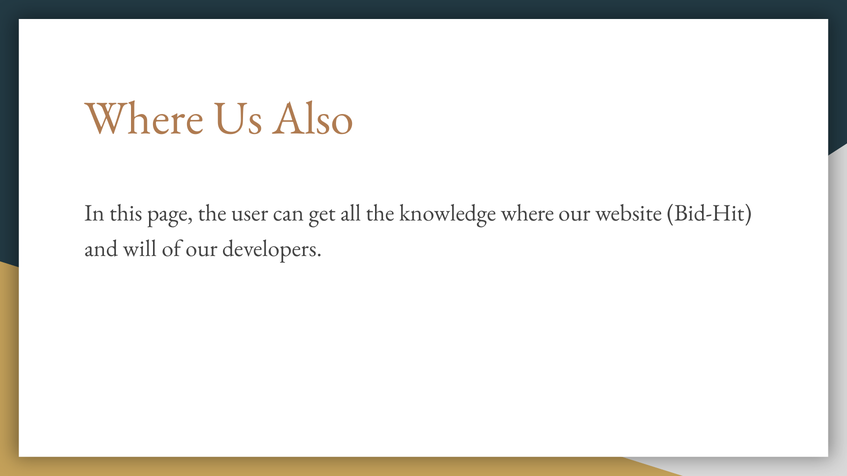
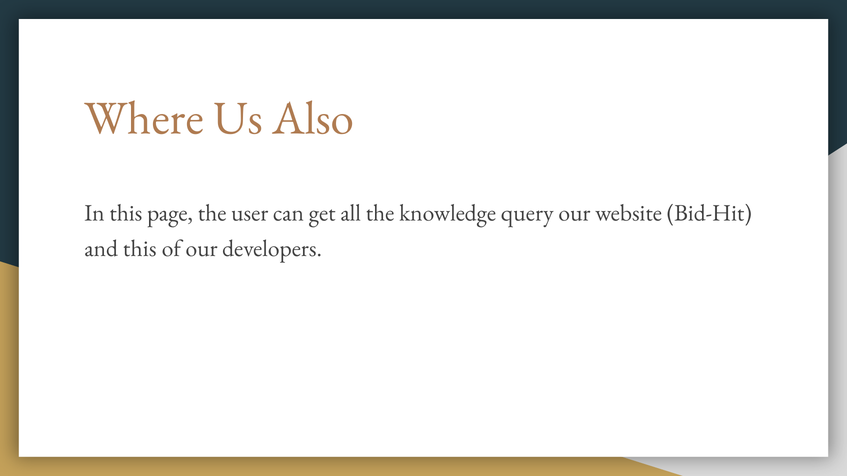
knowledge where: where -> query
and will: will -> this
